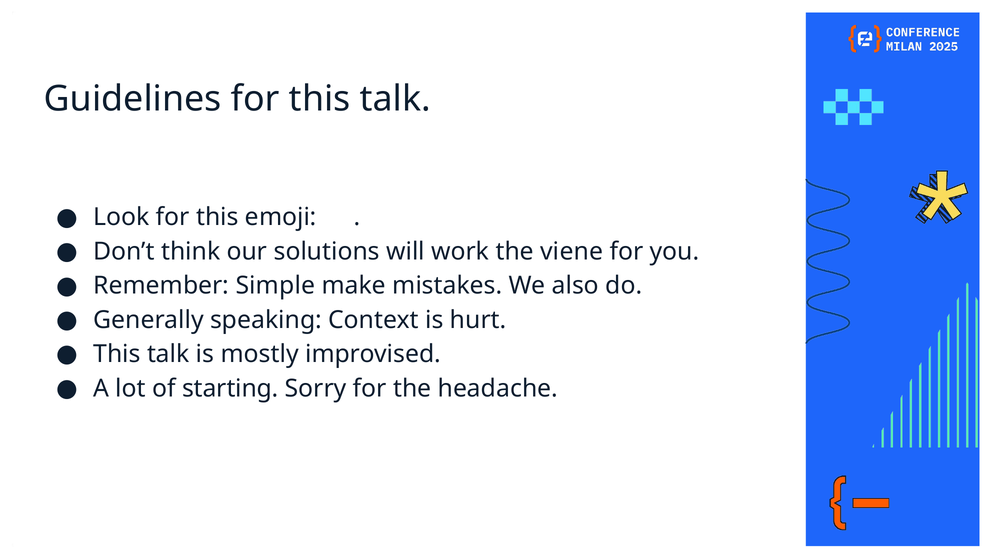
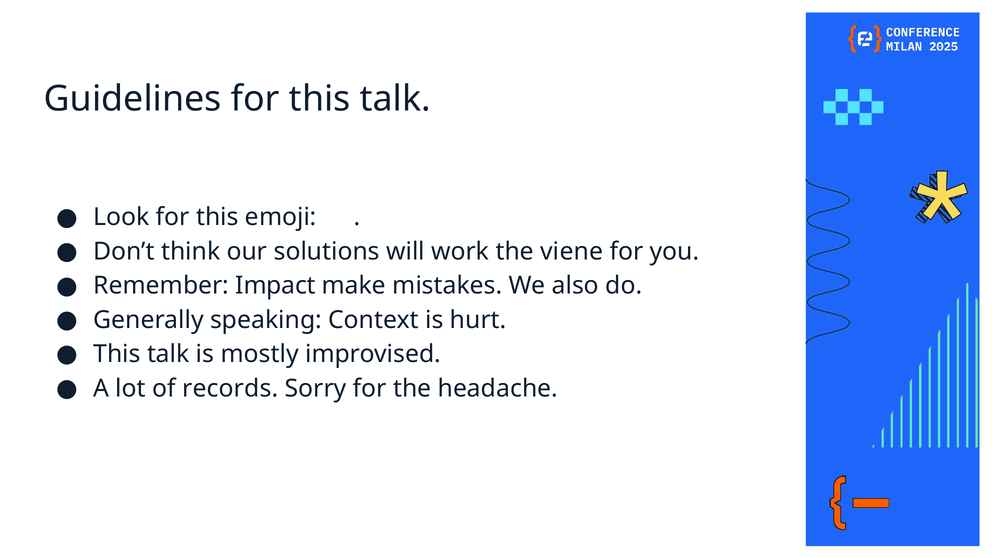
Simple: Simple -> Impact
starting: starting -> records
